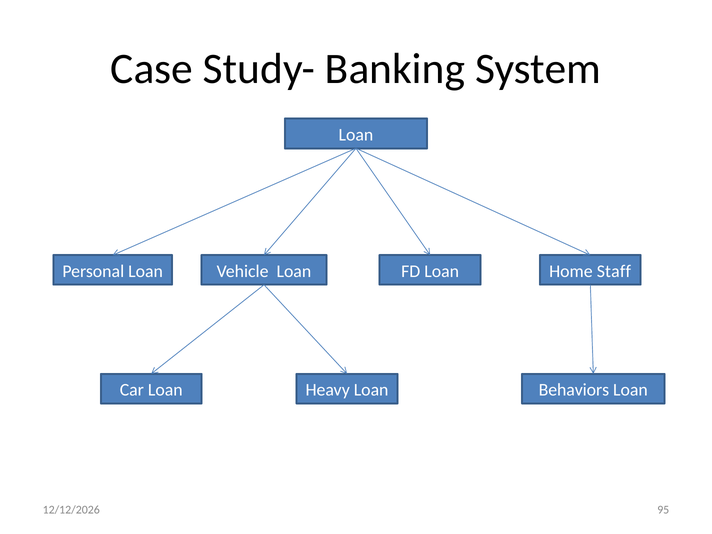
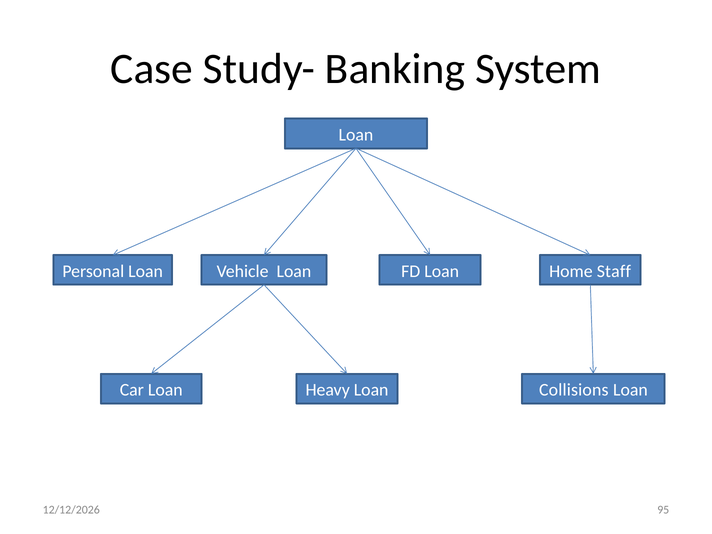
Behaviors: Behaviors -> Collisions
